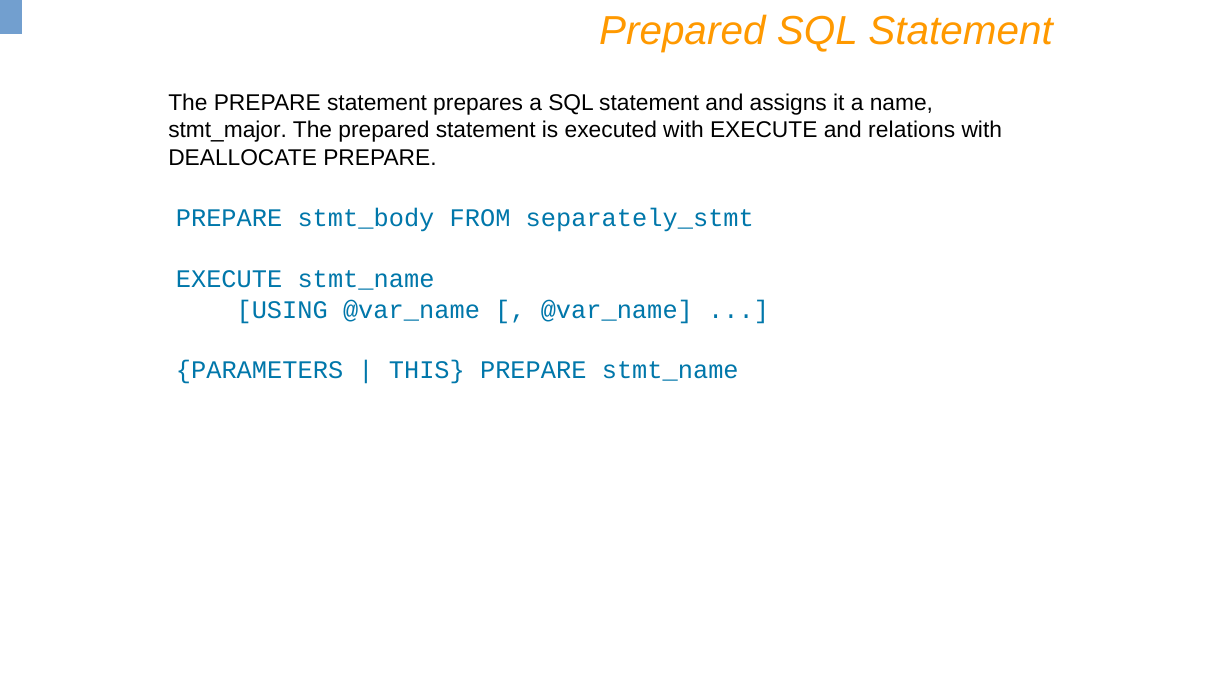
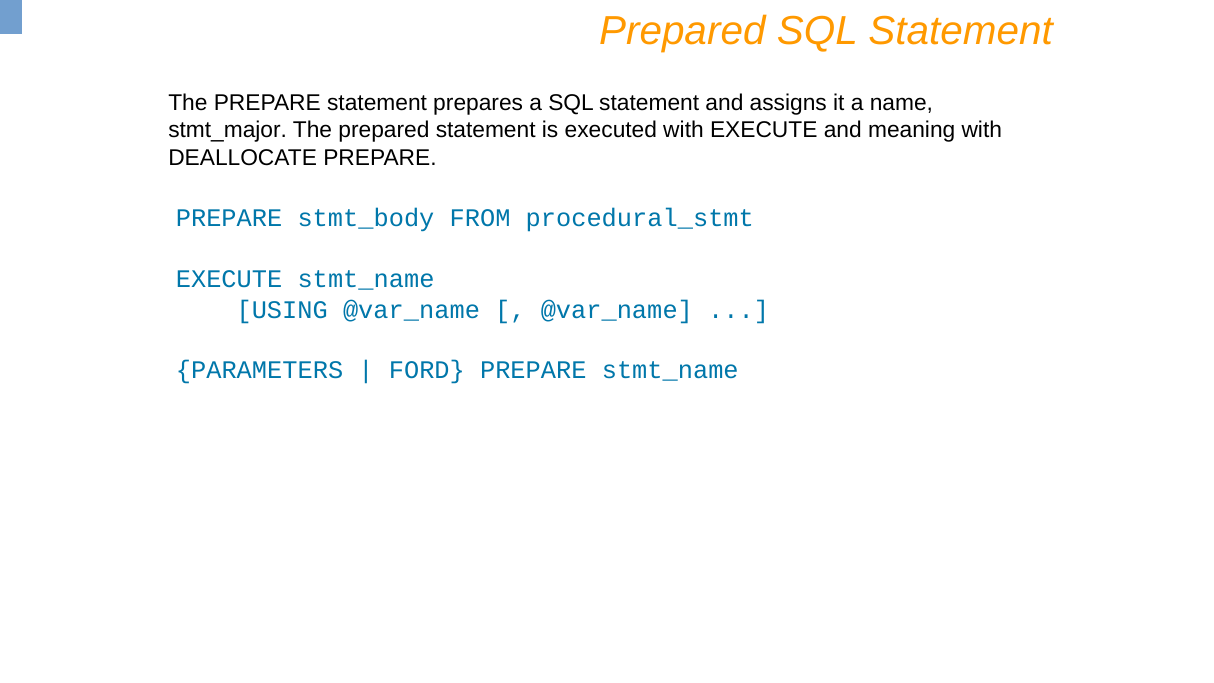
relations: relations -> meaning
separately_stmt: separately_stmt -> procedural_stmt
THIS: THIS -> FORD
